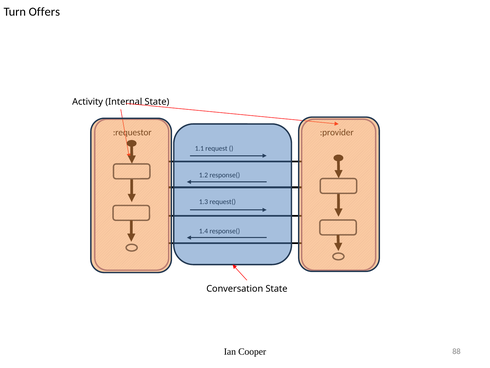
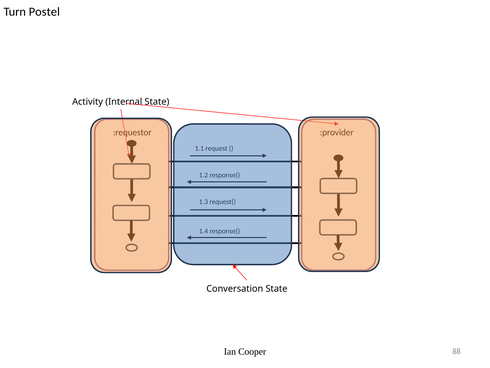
Offers: Offers -> Postel
